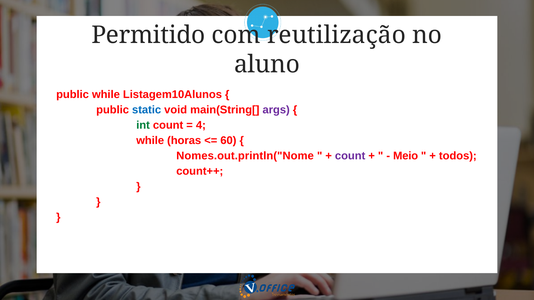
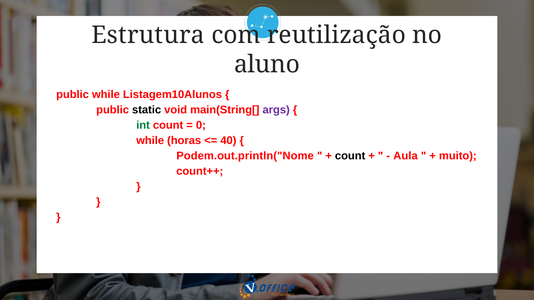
Permitido: Permitido -> Estrutura
static colour: blue -> black
4: 4 -> 0
60: 60 -> 40
Nomes.out.println("Nome: Nomes.out.println("Nome -> Podem.out.println("Nome
count at (350, 156) colour: purple -> black
Meio: Meio -> Aula
todos: todos -> muito
